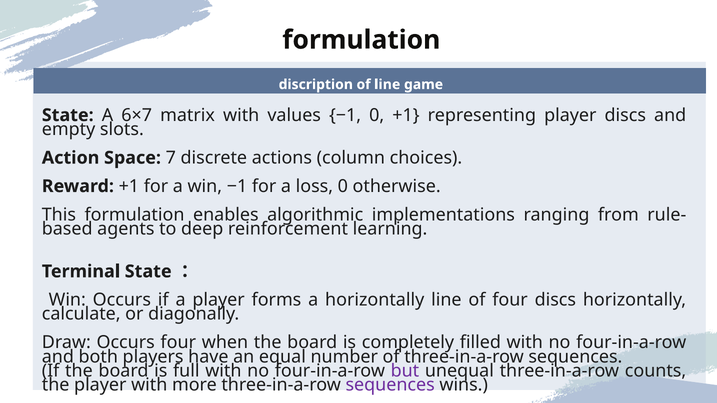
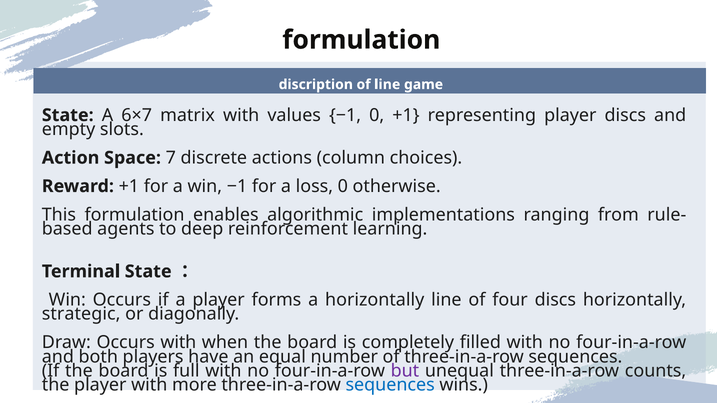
calculate: calculate -> strategic
Occurs four: four -> with
sequences at (390, 385) colour: purple -> blue
